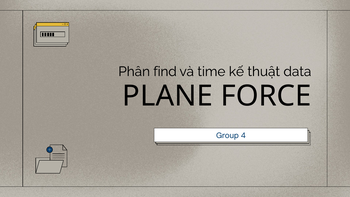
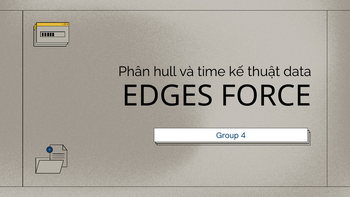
find: find -> hull
PLANE: PLANE -> EDGES
